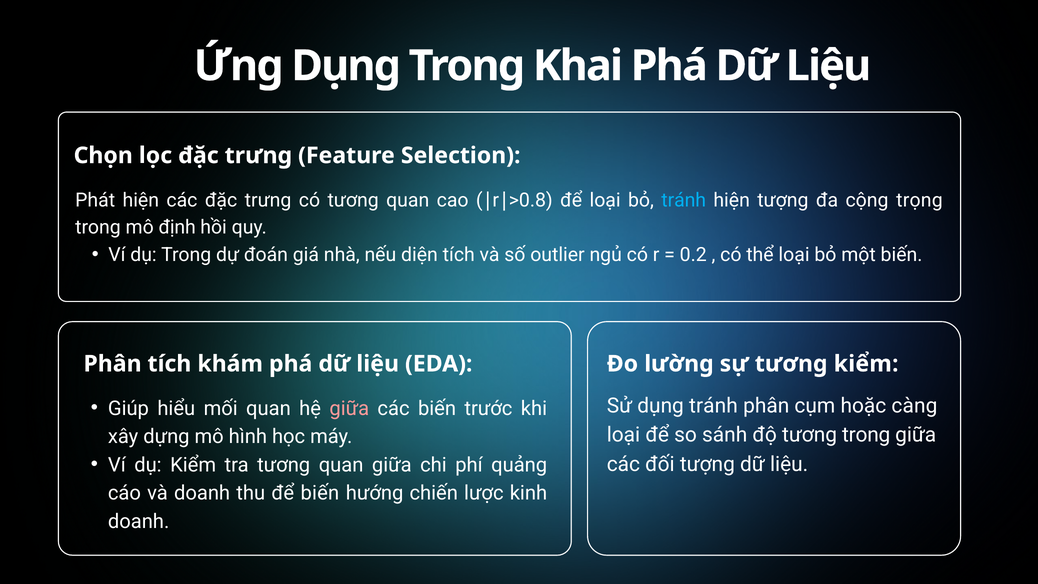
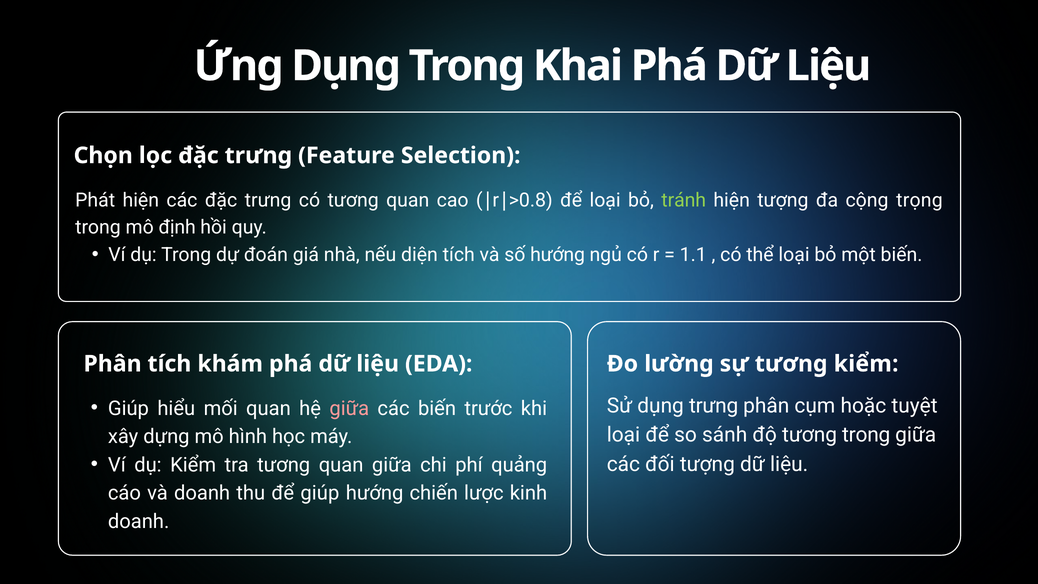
tránh at (684, 200) colour: light blue -> light green
số outlier: outlier -> hướng
0.2: 0.2 -> 1.1
dụng tránh: tránh -> trưng
càng: càng -> tuyệt
để biến: biến -> giúp
